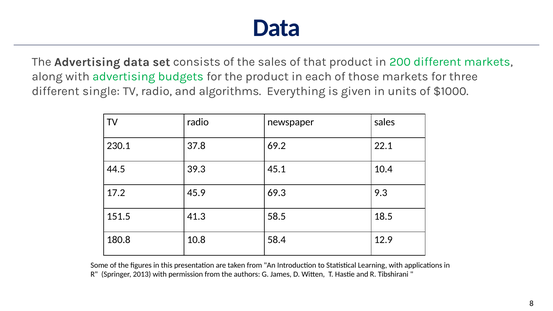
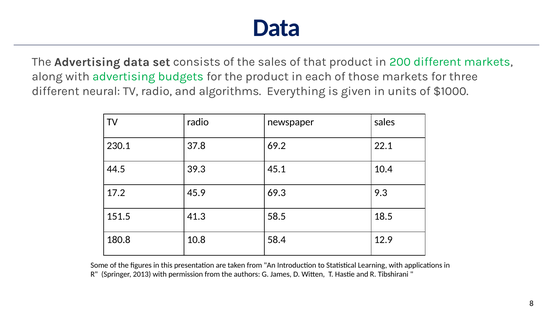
single: single -> neural
